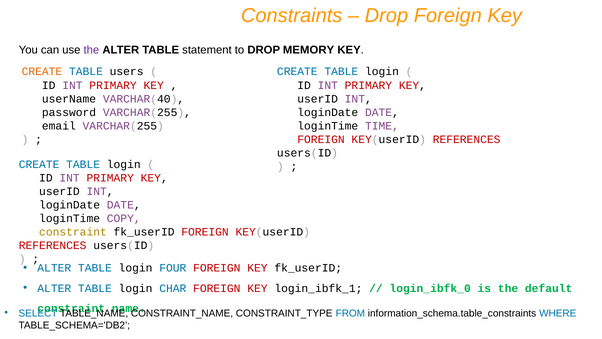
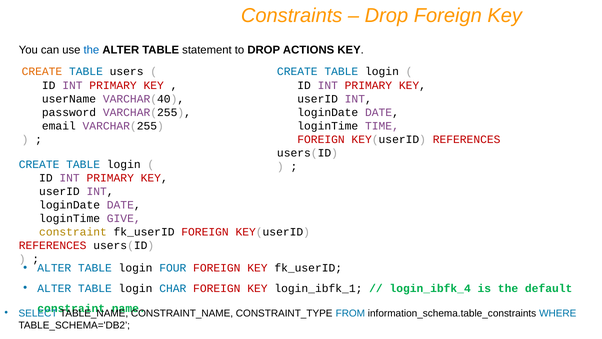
the at (91, 50) colour: purple -> blue
MEMORY: MEMORY -> ACTIONS
COPY: COPY -> GIVE
login_ibfk_0: login_ibfk_0 -> login_ibfk_4
